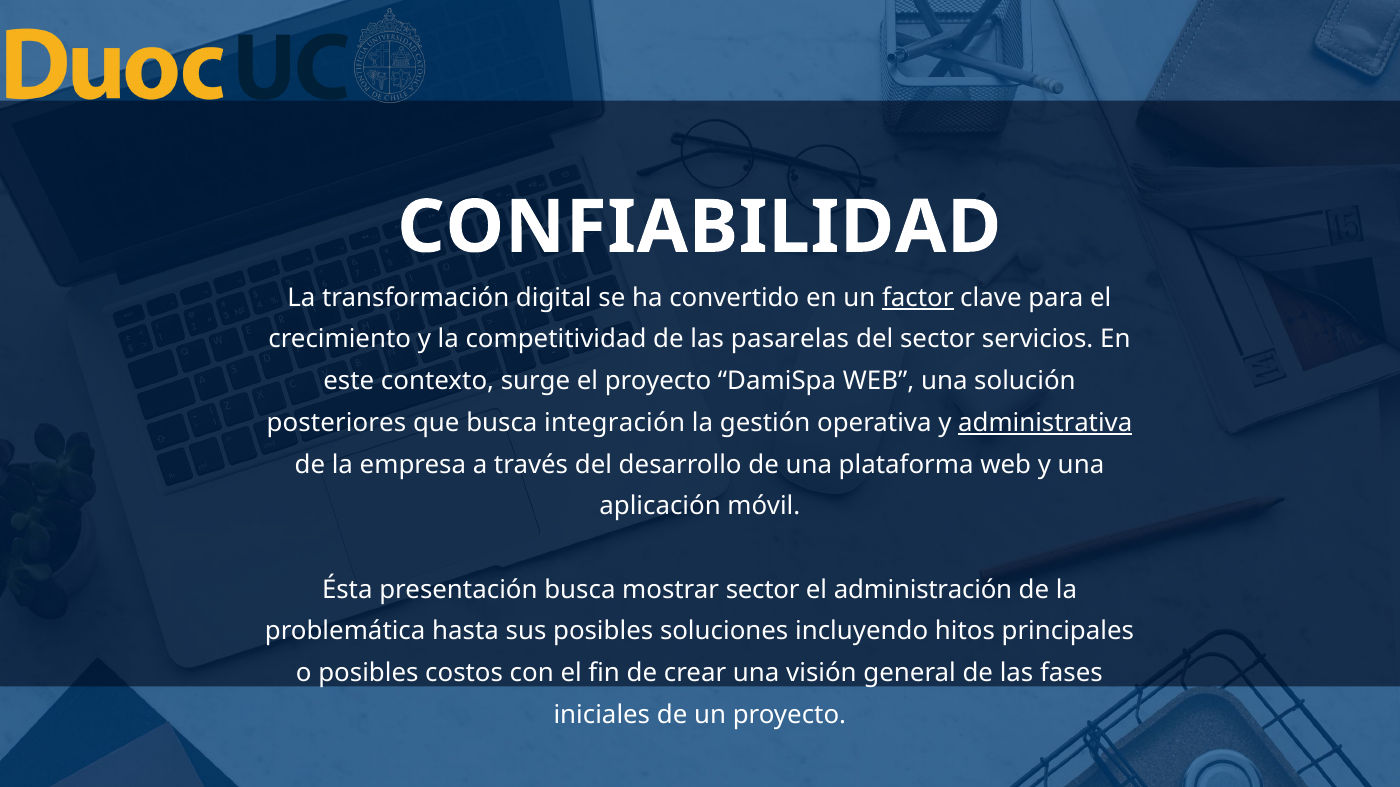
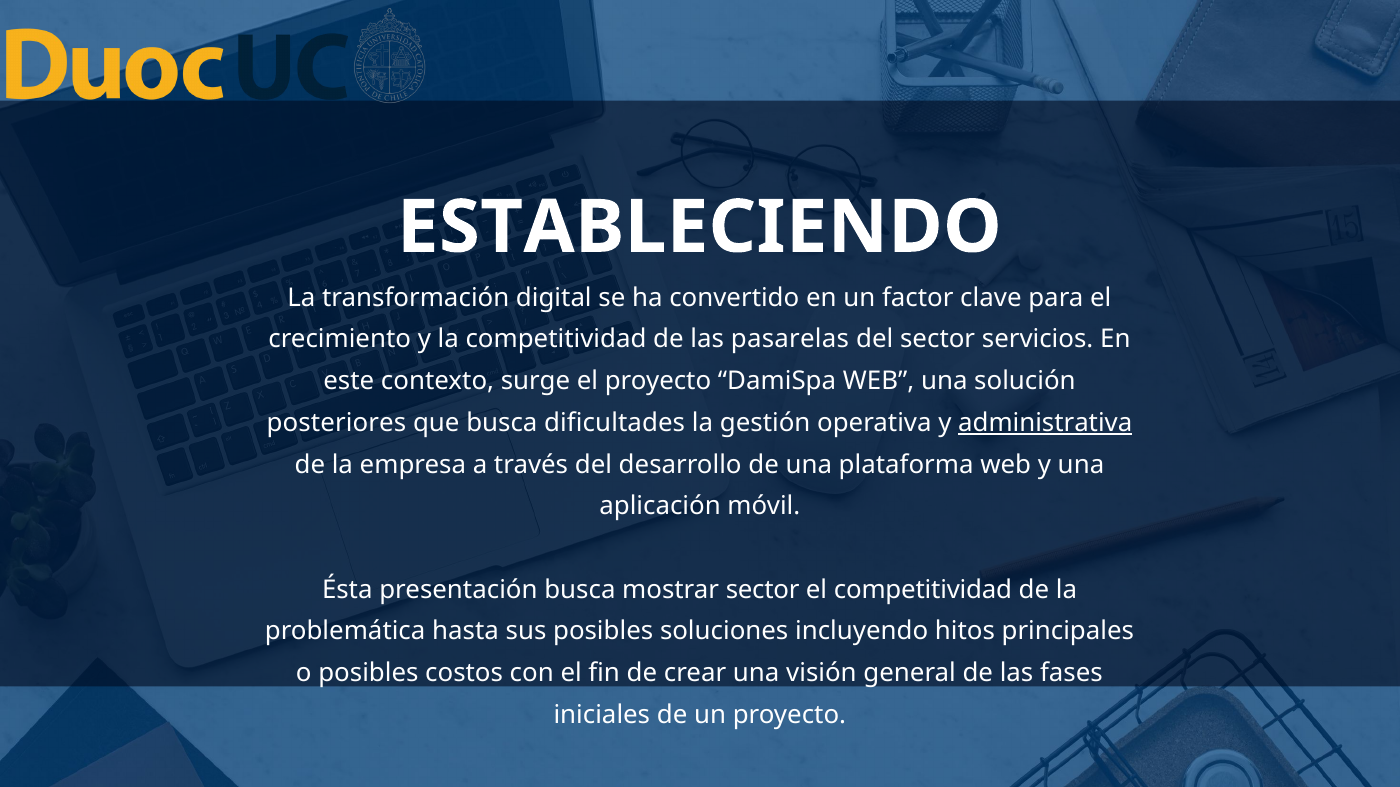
CONFIABILIDAD: CONFIABILIDAD -> ESTABLECIENDO
factor underline: present -> none
integración: integración -> dificultades
el administración: administración -> competitividad
